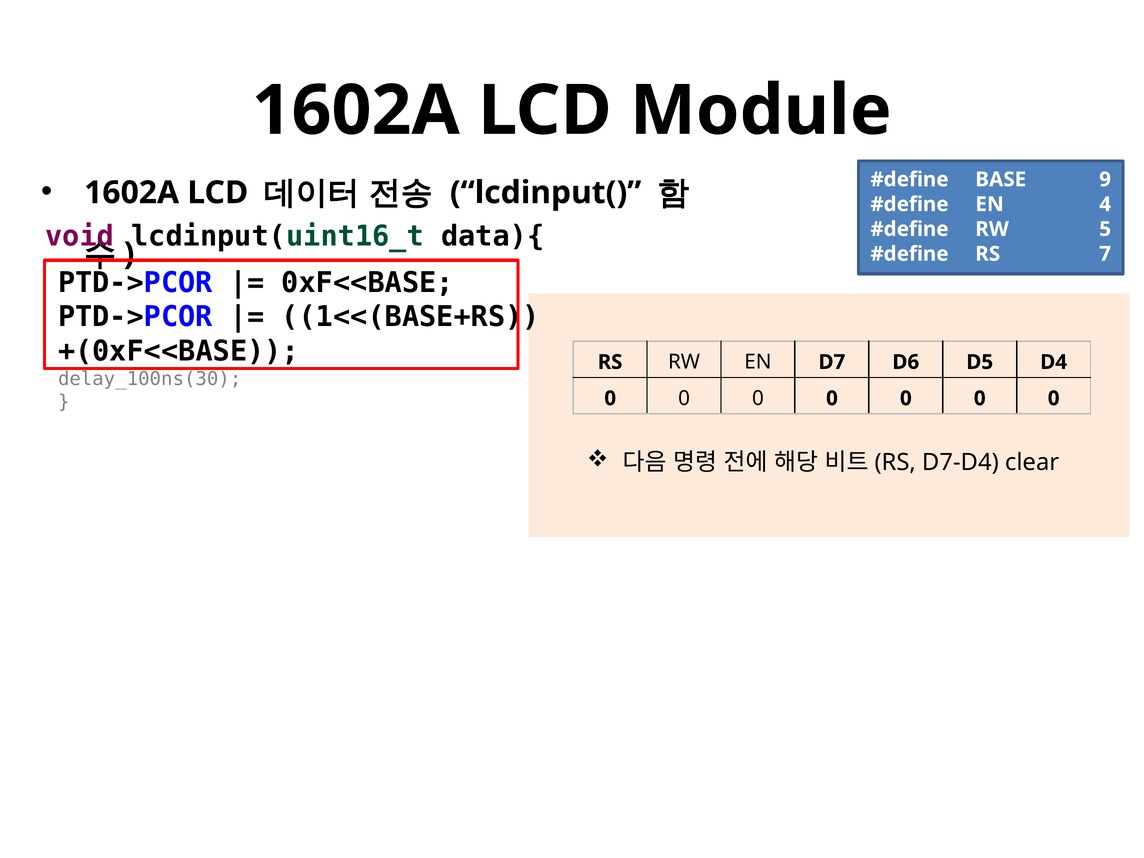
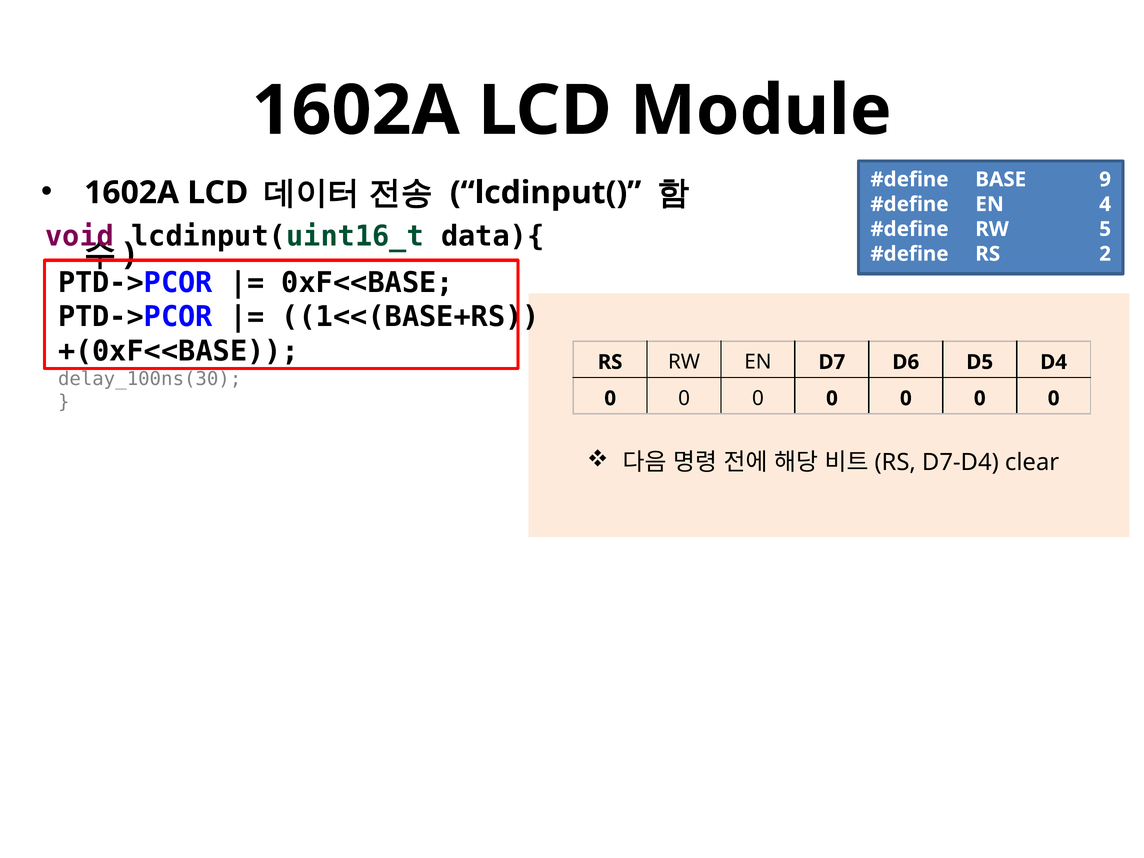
7: 7 -> 2
